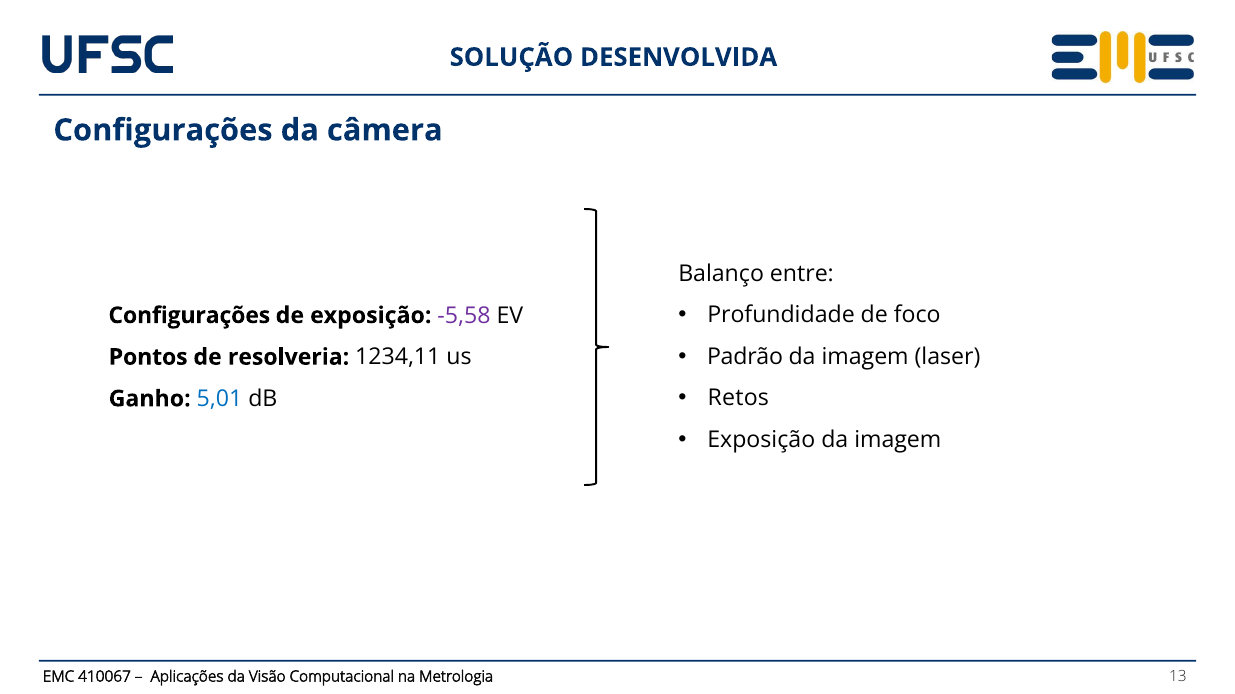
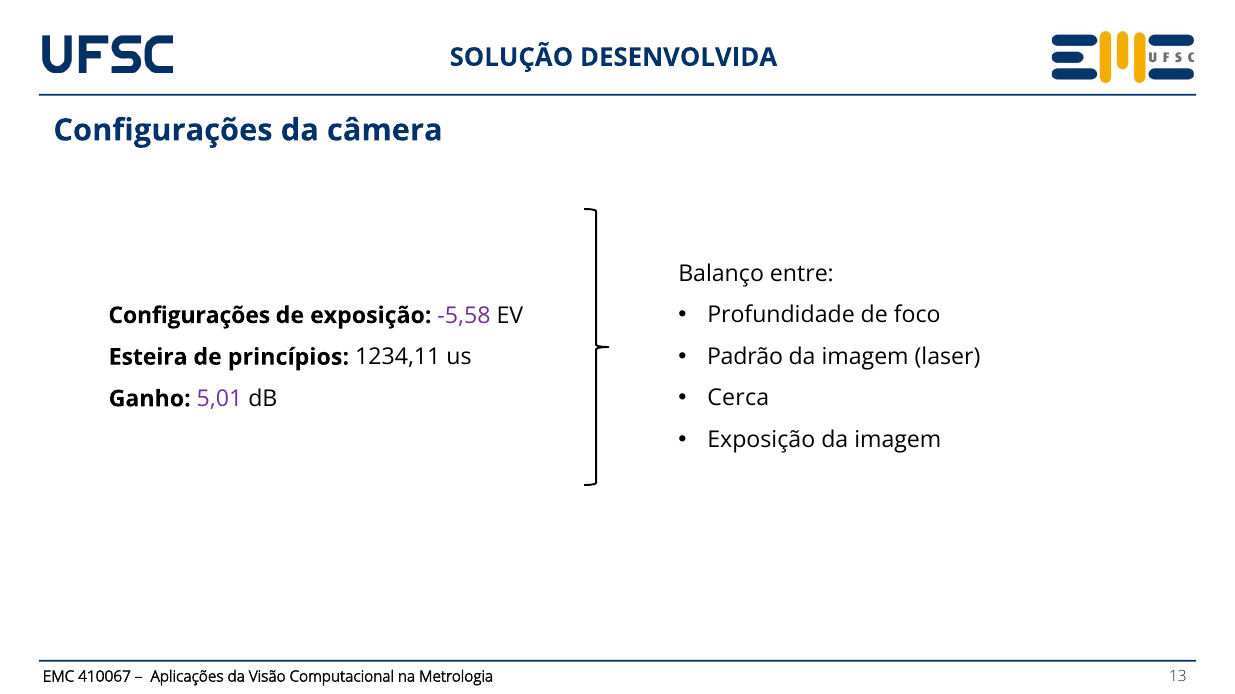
Pontos: Pontos -> Esteira
resolveria: resolveria -> princípios
Retos: Retos -> Cerca
5,01 colour: blue -> purple
